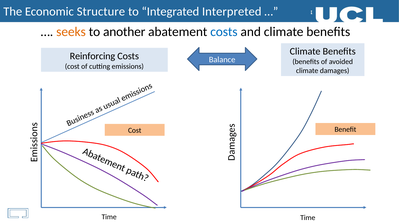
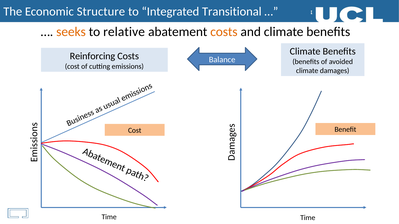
Interpreted: Interpreted -> Transitional
another: another -> relative
costs at (224, 32) colour: blue -> orange
